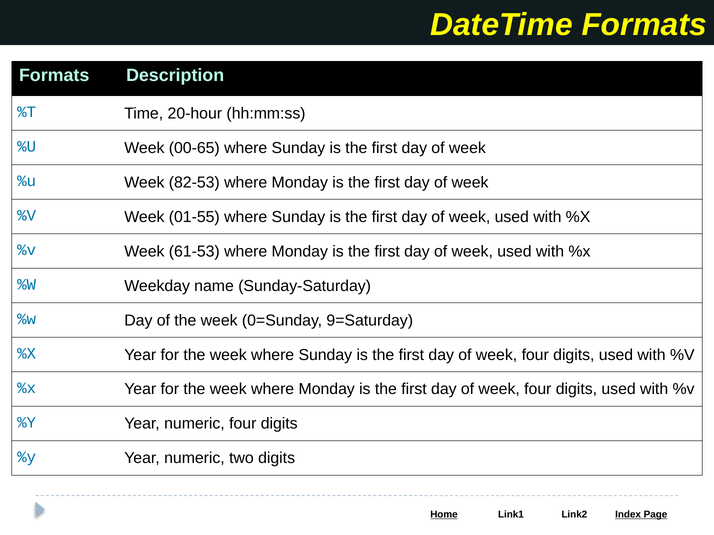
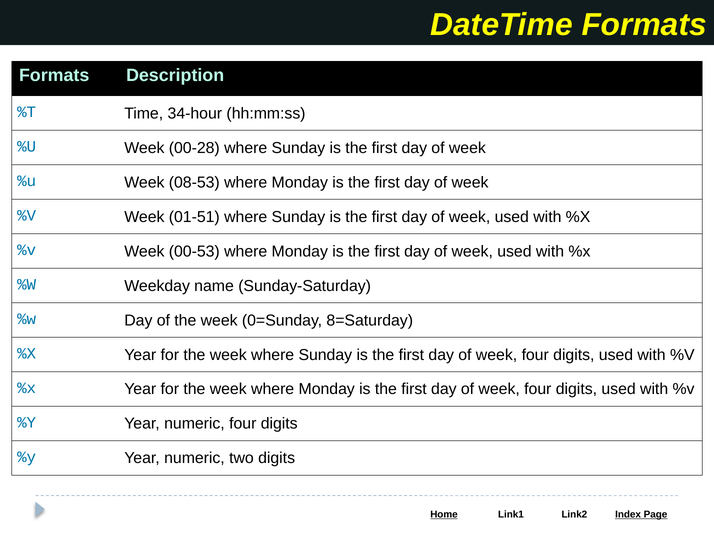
20-hour: 20-hour -> 34-hour
00-65: 00-65 -> 00-28
82-53: 82-53 -> 08-53
01-55: 01-55 -> 01-51
61-53: 61-53 -> 00-53
9=Saturday: 9=Saturday -> 8=Saturday
